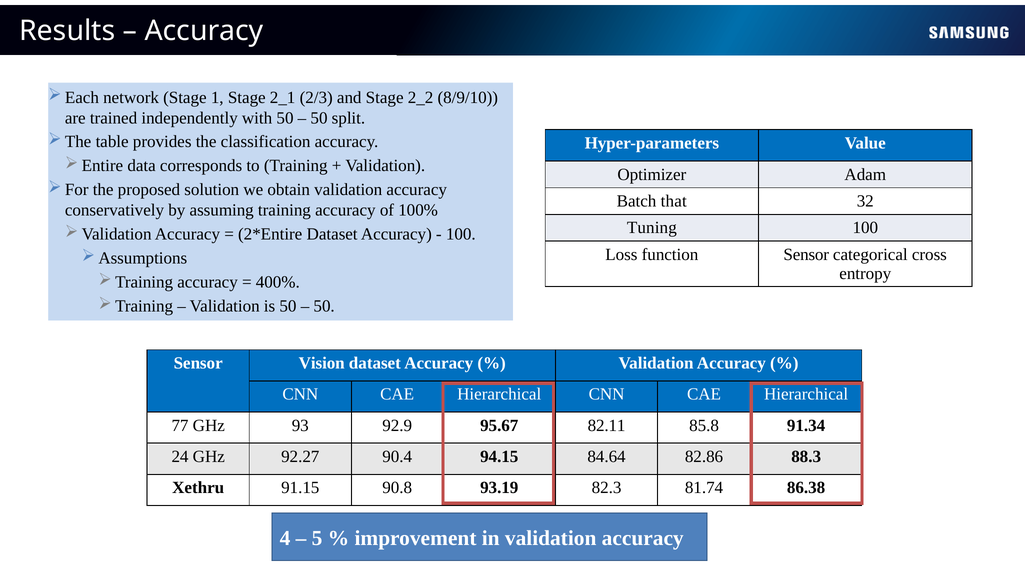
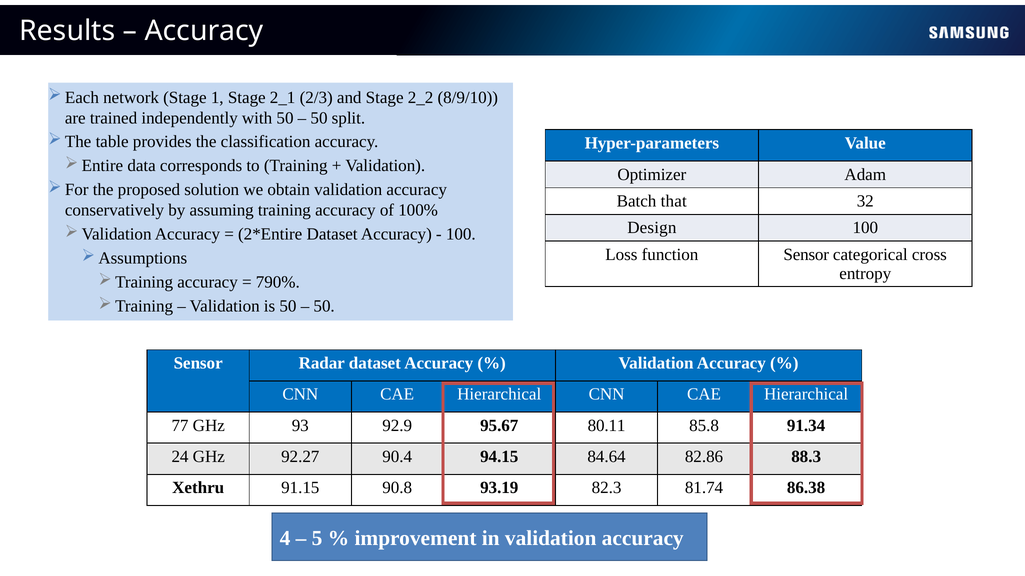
Tuning: Tuning -> Design
400%: 400% -> 790%
Vision: Vision -> Radar
82.11: 82.11 -> 80.11
